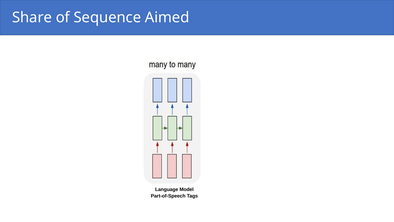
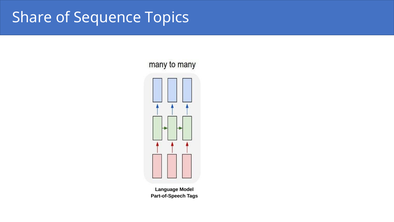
Aimed: Aimed -> Topics
